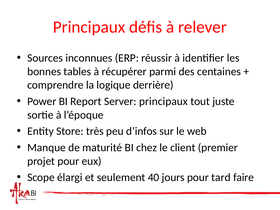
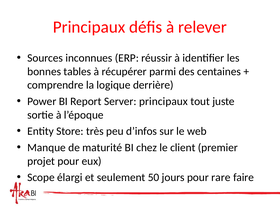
40: 40 -> 50
tard: tard -> rare
